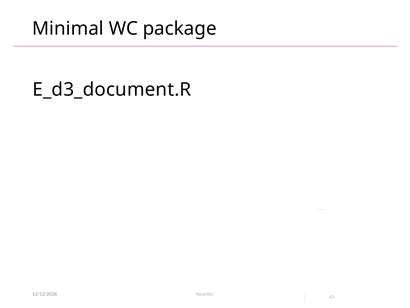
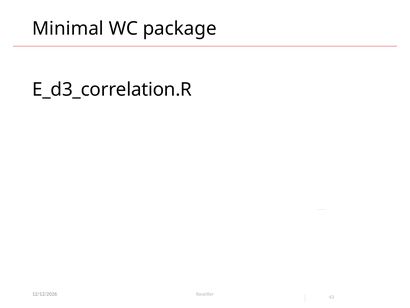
E_d3_document.R: E_d3_document.R -> E_d3_correlation.R
